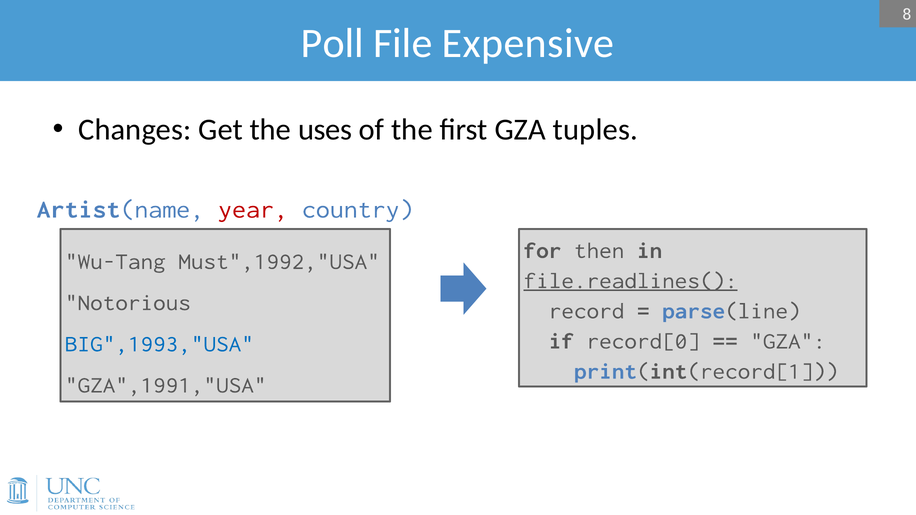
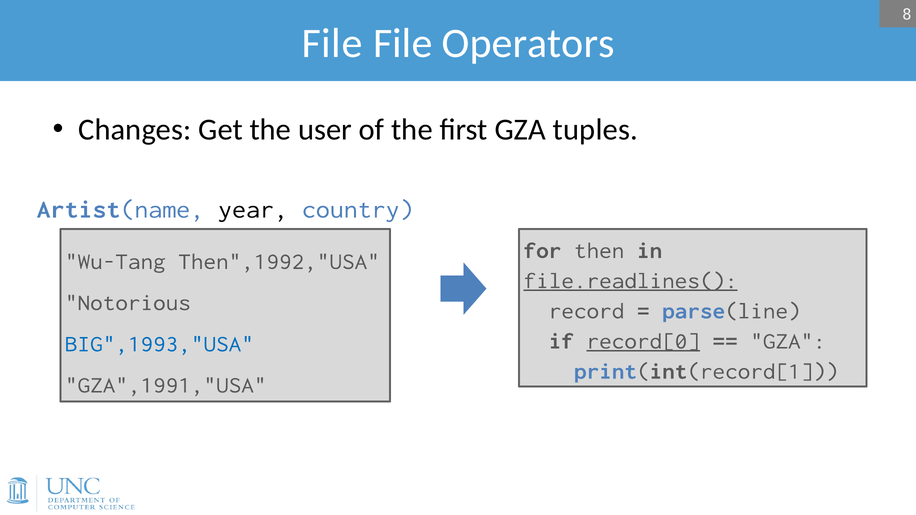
Poll at (332, 43): Poll -> File
Expensive: Expensive -> Operators
uses: uses -> user
year colour: red -> black
Must",1992,"USA: Must",1992,"USA -> Then",1992,"USA
record[0 underline: none -> present
